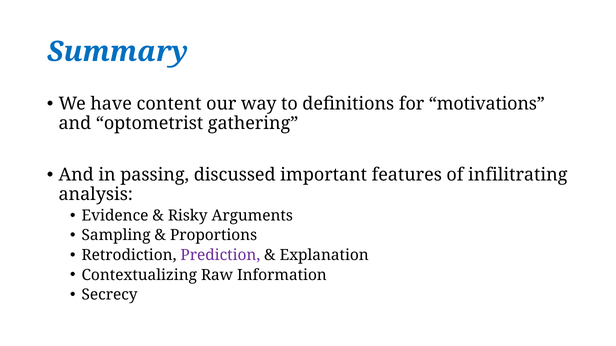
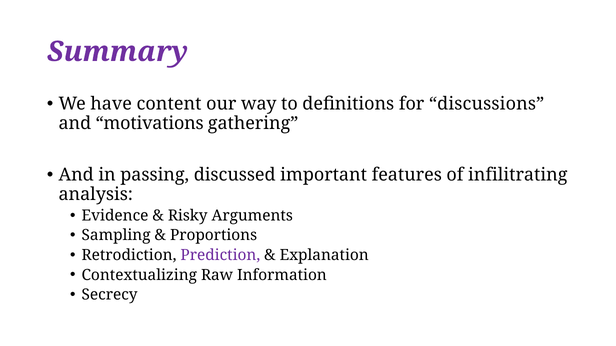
Summary colour: blue -> purple
motivations: motivations -> discussions
optometrist: optometrist -> motivations
